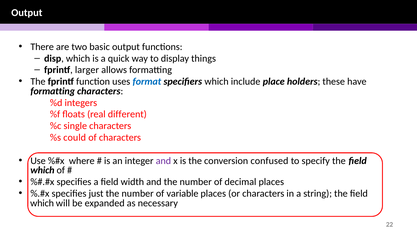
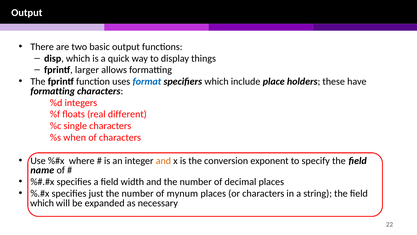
could: could -> when
and at (163, 160) colour: purple -> orange
confused: confused -> exponent
which at (42, 170): which -> name
variable: variable -> mynum
